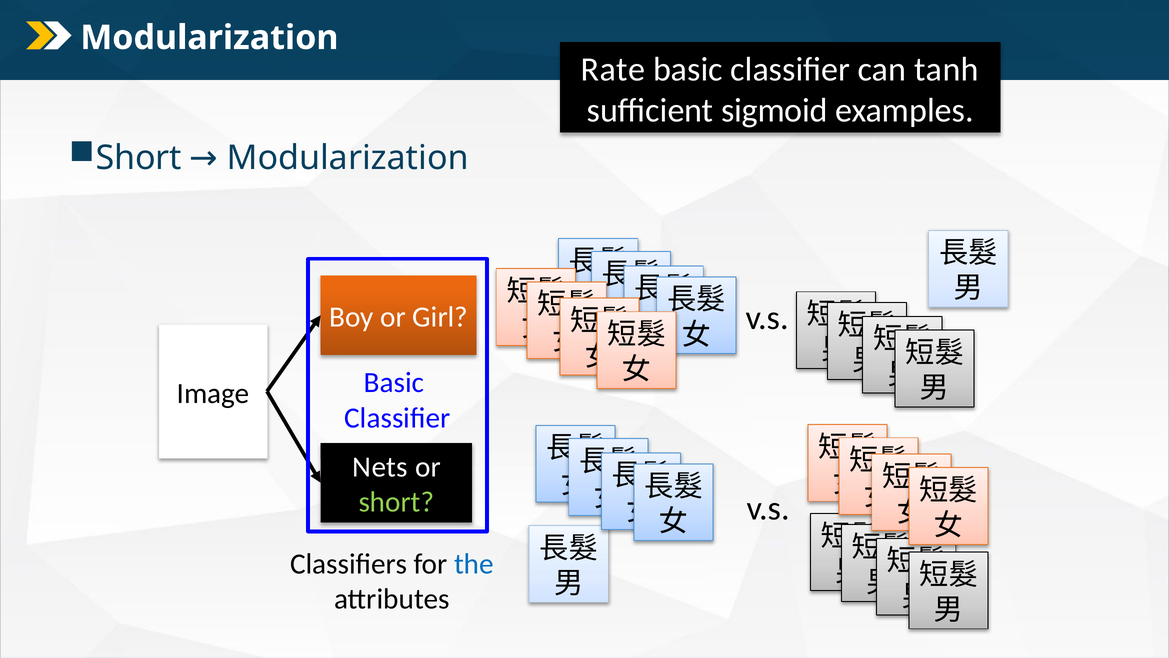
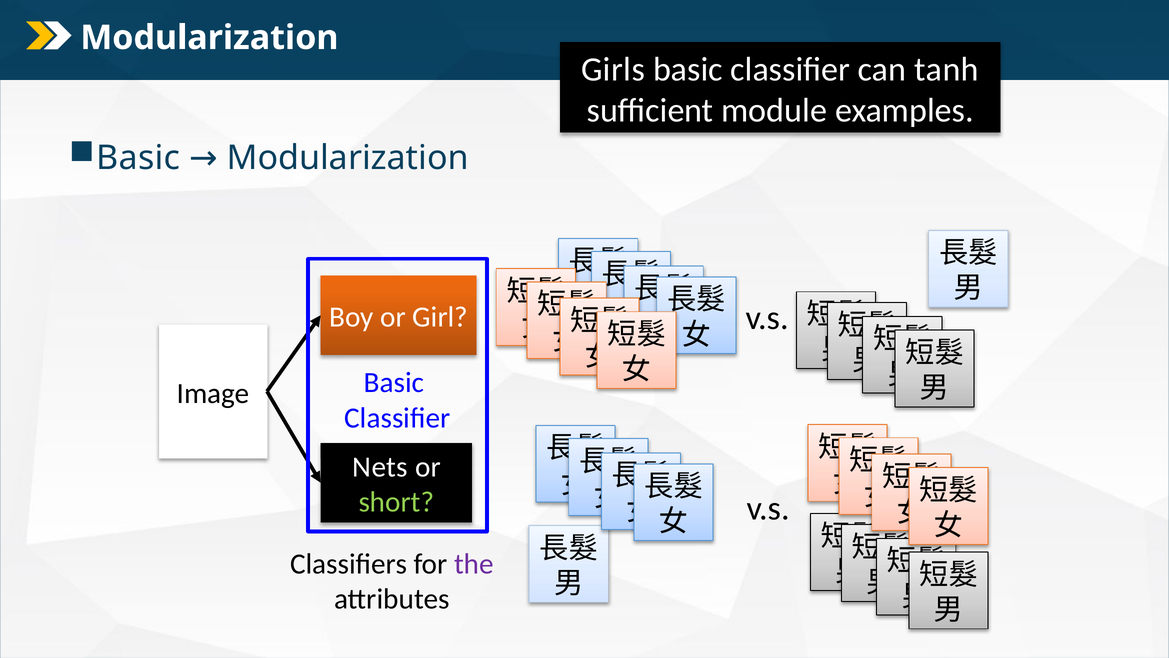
Rate: Rate -> Girls
sigmoid: sigmoid -> module
Short at (139, 158): Short -> Basic
the colour: blue -> purple
